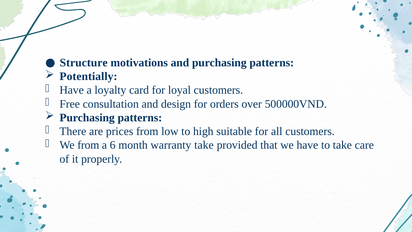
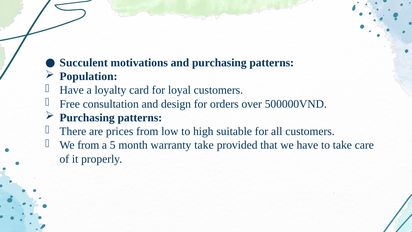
Structure: Structure -> Succulent
Potentially: Potentially -> Population
6: 6 -> 5
